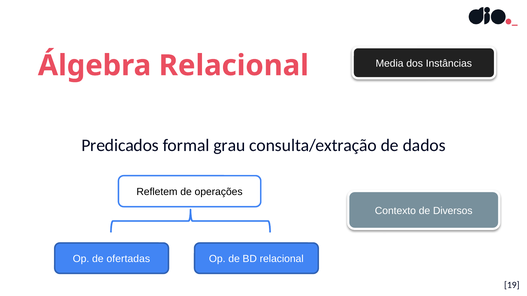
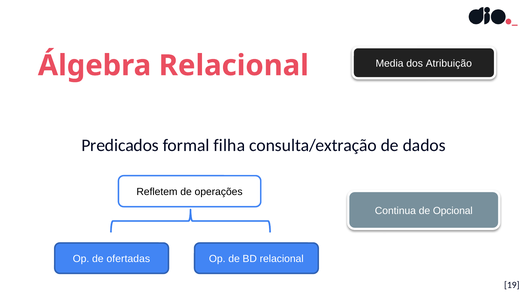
Instâncias: Instâncias -> Atribuição
grau: grau -> filha
Contexto: Contexto -> Continua
Diversos: Diversos -> Opcional
